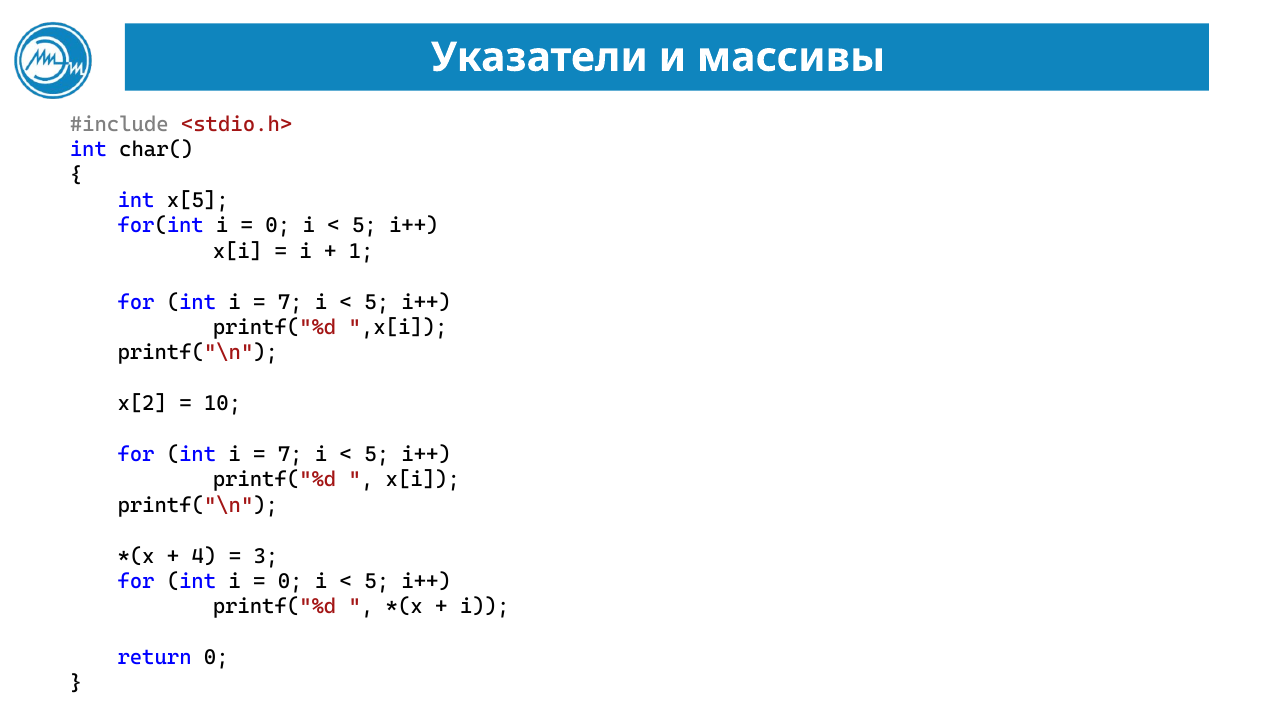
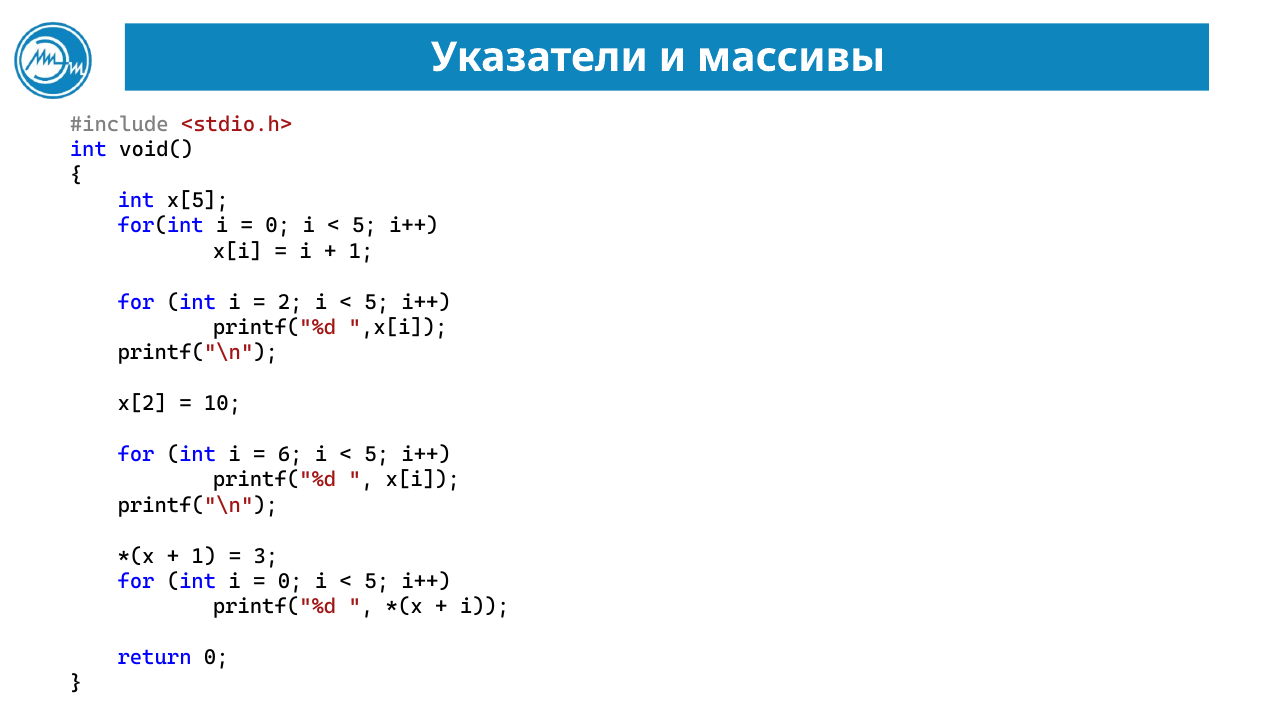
char(: char( -> void(
7 at (290, 302): 7 -> 2
7 at (290, 454): 7 -> 6
4 at (204, 556): 4 -> 1
